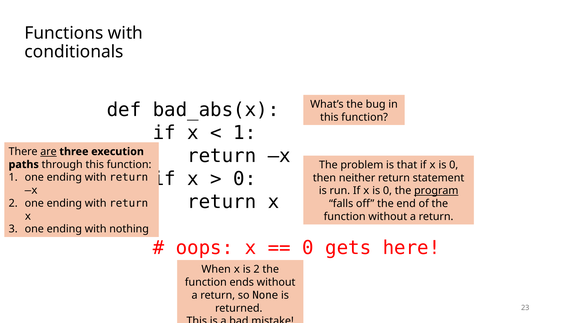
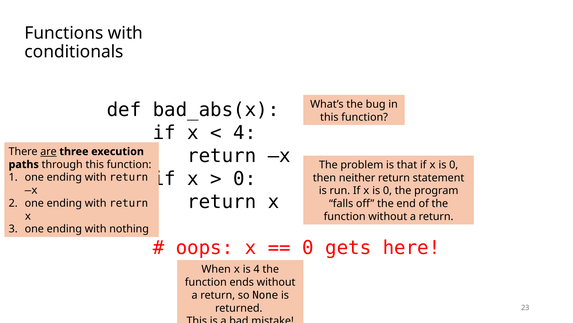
1 at (245, 133): 1 -> 4
program underline: present -> none
is 2: 2 -> 4
